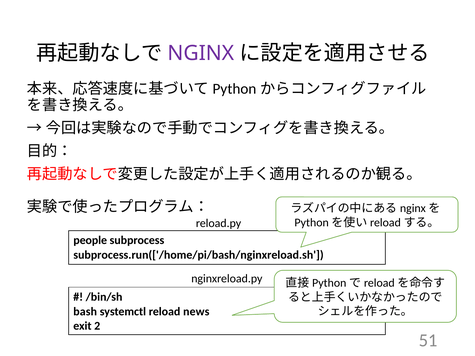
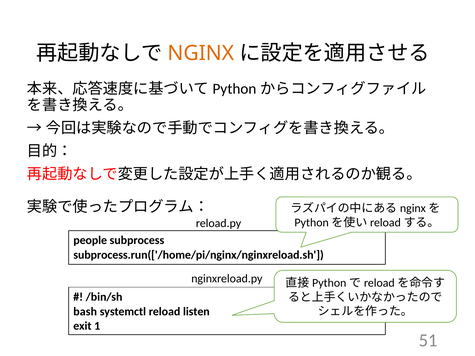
NGINX colour: purple -> orange
subprocess.run(['/home/pi/bash/nginxreload.sh: subprocess.run(['/home/pi/bash/nginxreload.sh -> subprocess.run(['/home/pi/nginx/nginxreload.sh
news: news -> listen
2: 2 -> 1
